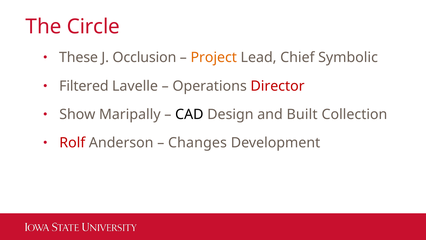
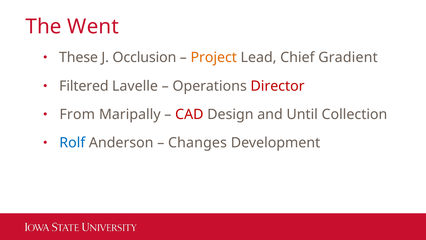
Circle: Circle -> Went
Symbolic: Symbolic -> Gradient
Show: Show -> From
CAD colour: black -> red
Built: Built -> Until
Rolf colour: red -> blue
